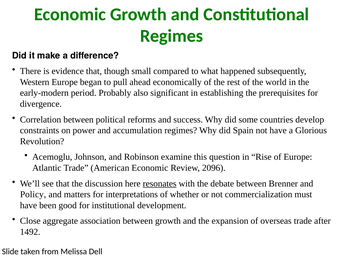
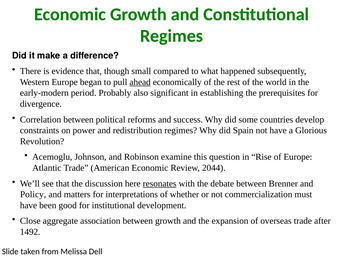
ahead underline: none -> present
accumulation: accumulation -> redistribution
2096: 2096 -> 2044
